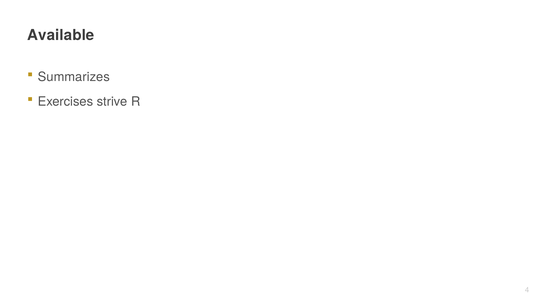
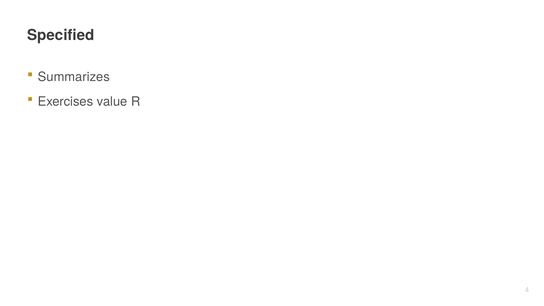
Available: Available -> Specified
strive: strive -> value
